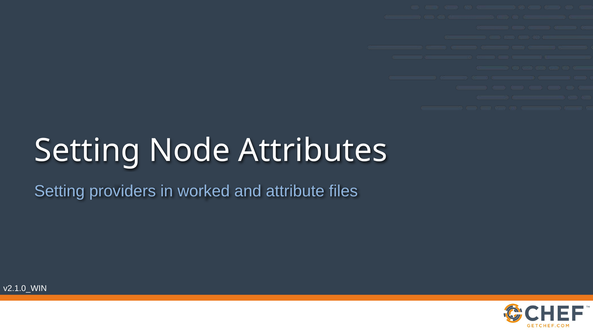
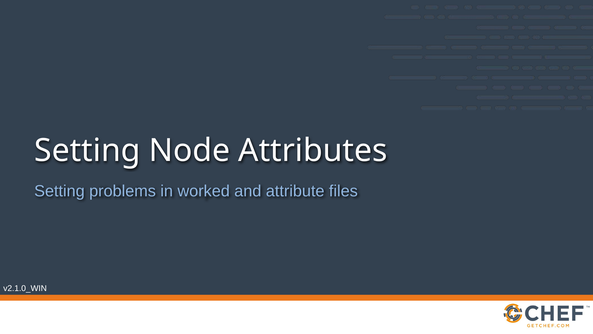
providers: providers -> problems
